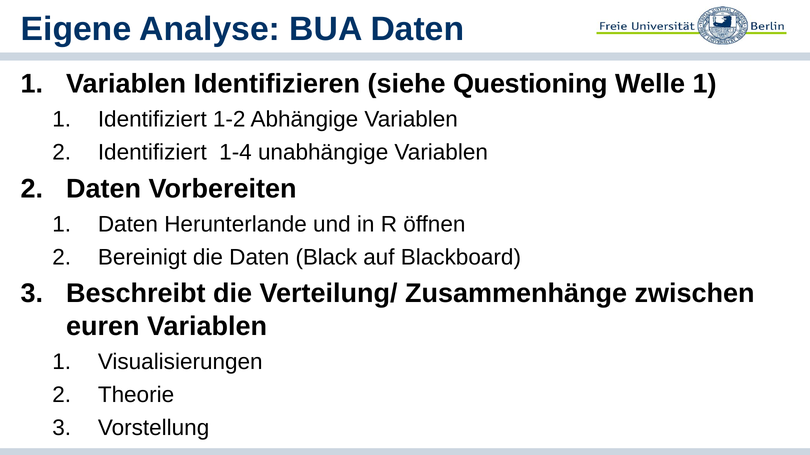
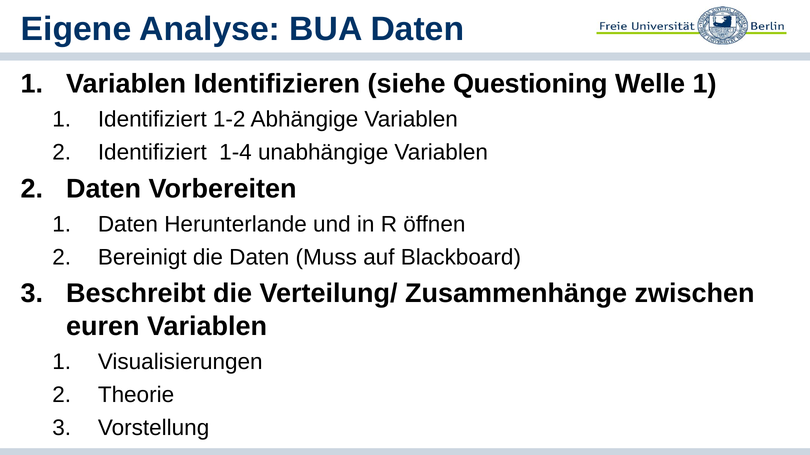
Black: Black -> Muss
